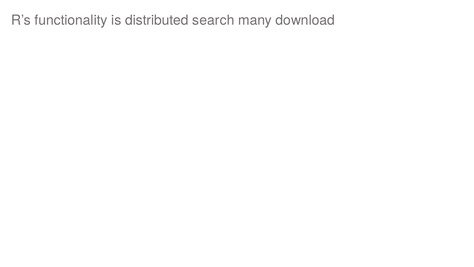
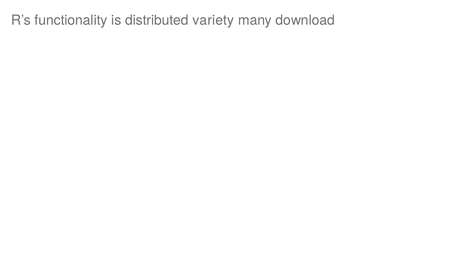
search: search -> variety
